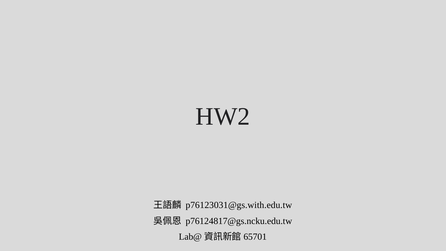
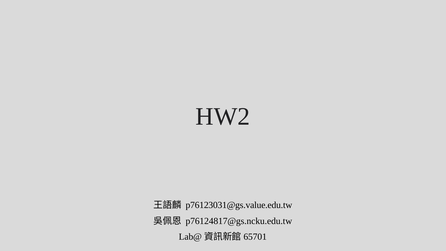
p76123031@gs.with.edu.tw: p76123031@gs.with.edu.tw -> p76123031@gs.value.edu.tw
